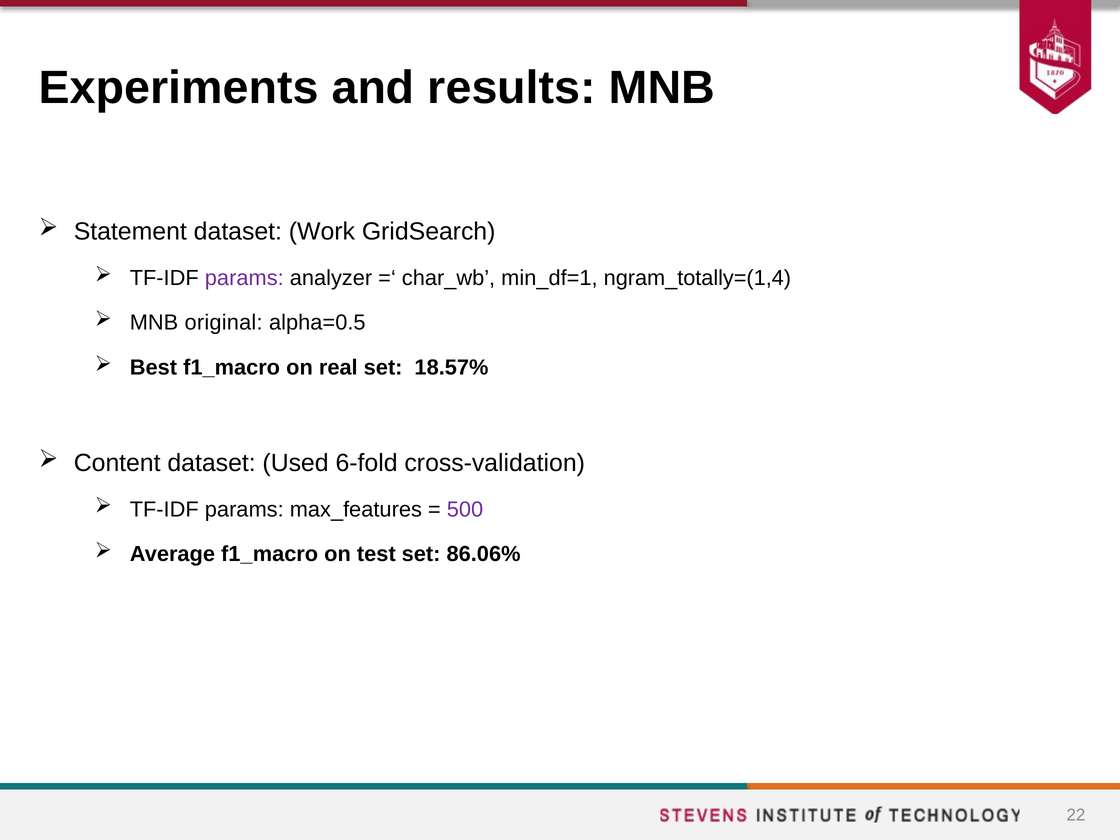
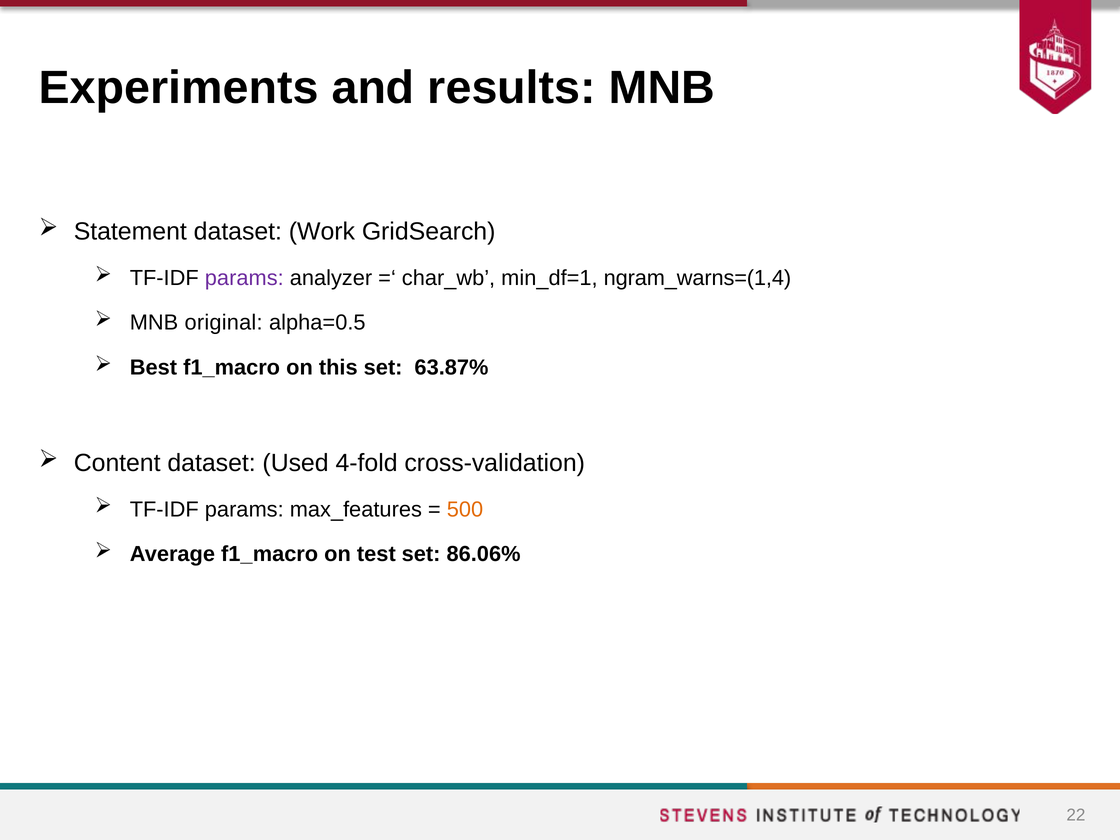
ngram_totally=(1,4: ngram_totally=(1,4 -> ngram_warns=(1,4
real: real -> this
18.57%: 18.57% -> 63.87%
6-fold: 6-fold -> 4-fold
500 colour: purple -> orange
